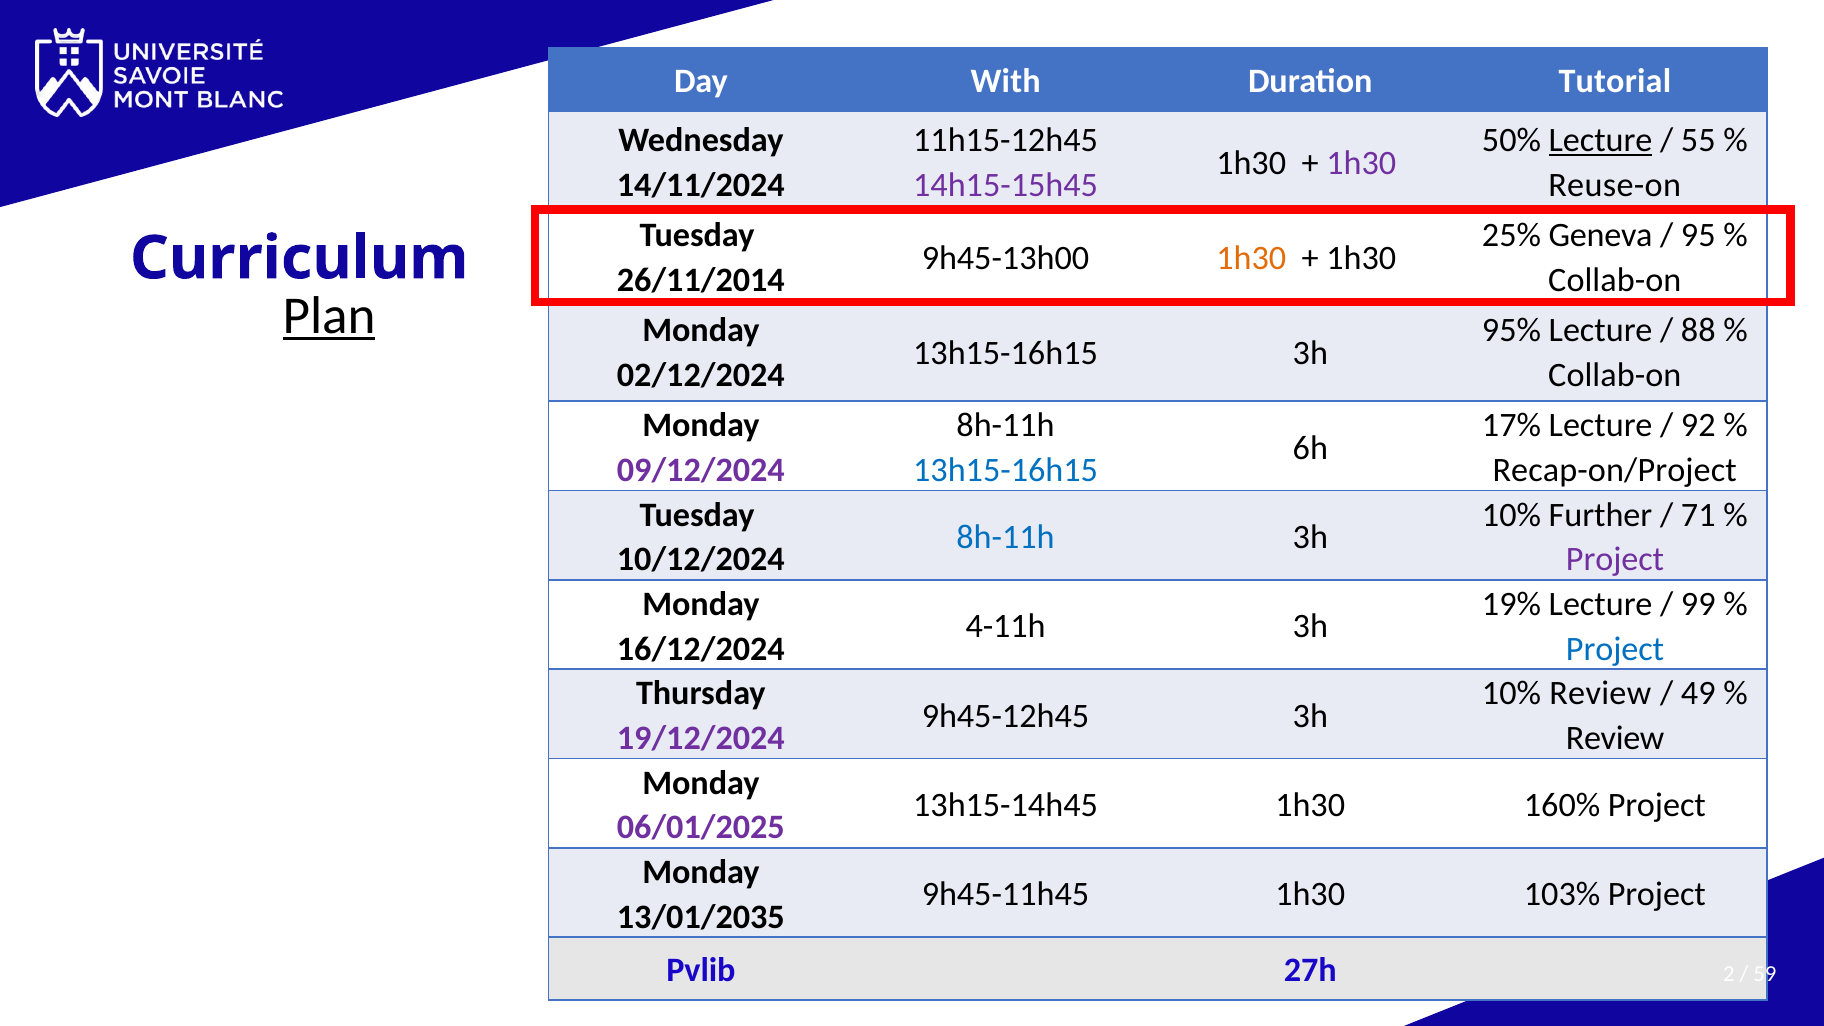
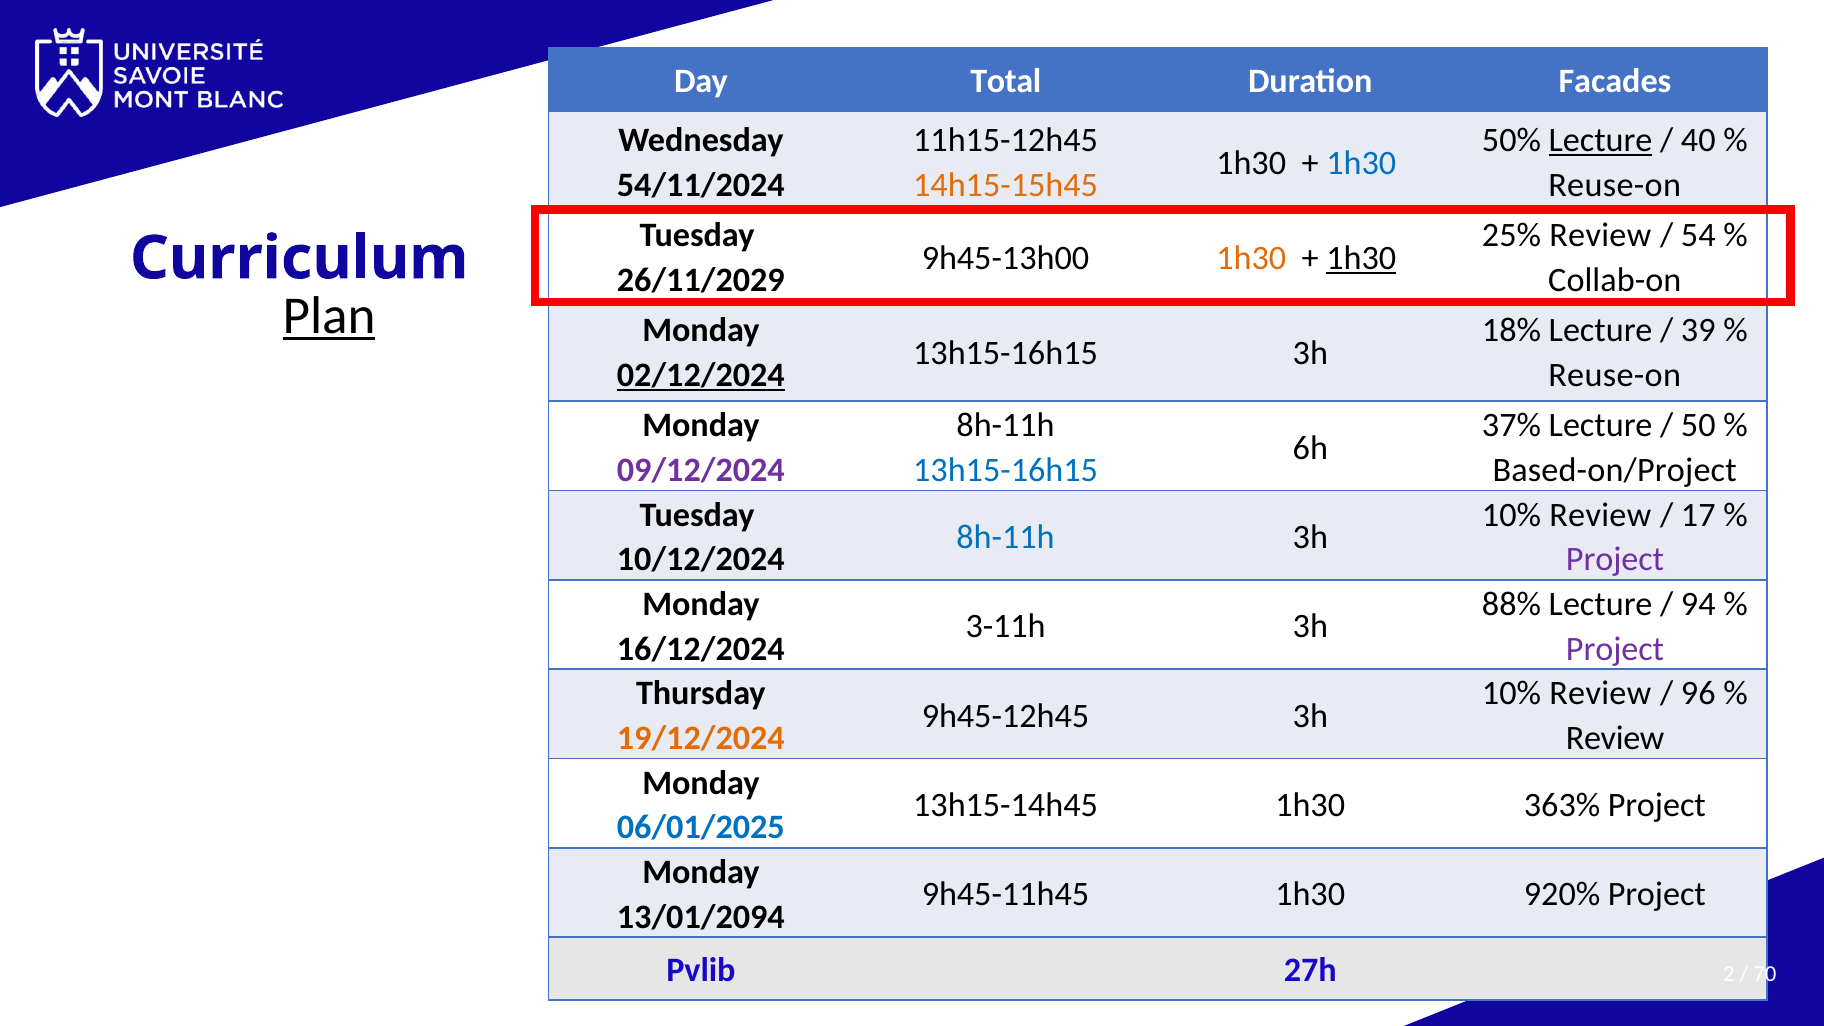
With: With -> Total
Tutorial: Tutorial -> Facades
55: 55 -> 40
1h30 at (1361, 163) colour: purple -> blue
14/11/2024: 14/11/2024 -> 54/11/2024
14h15-15h45 colour: purple -> orange
25% Geneva: Geneva -> Review
95: 95 -> 54
1h30 at (1361, 258) underline: none -> present
26/11/2014: 26/11/2014 -> 26/11/2029
95%: 95% -> 18%
88: 88 -> 39
02/12/2024 underline: none -> present
Collab-on at (1615, 375): Collab-on -> Reuse-on
17%: 17% -> 37%
92: 92 -> 50
Recap-on/Project: Recap-on/Project -> Based-on/Project
Further at (1600, 515): Further -> Review
71: 71 -> 17
19%: 19% -> 88%
99: 99 -> 94
4-11h: 4-11h -> 3-11h
Project at (1615, 649) colour: blue -> purple
49: 49 -> 96
19/12/2024 colour: purple -> orange
160%: 160% -> 363%
06/01/2025 colour: purple -> blue
103%: 103% -> 920%
13/01/2035: 13/01/2035 -> 13/01/2094
59: 59 -> 70
